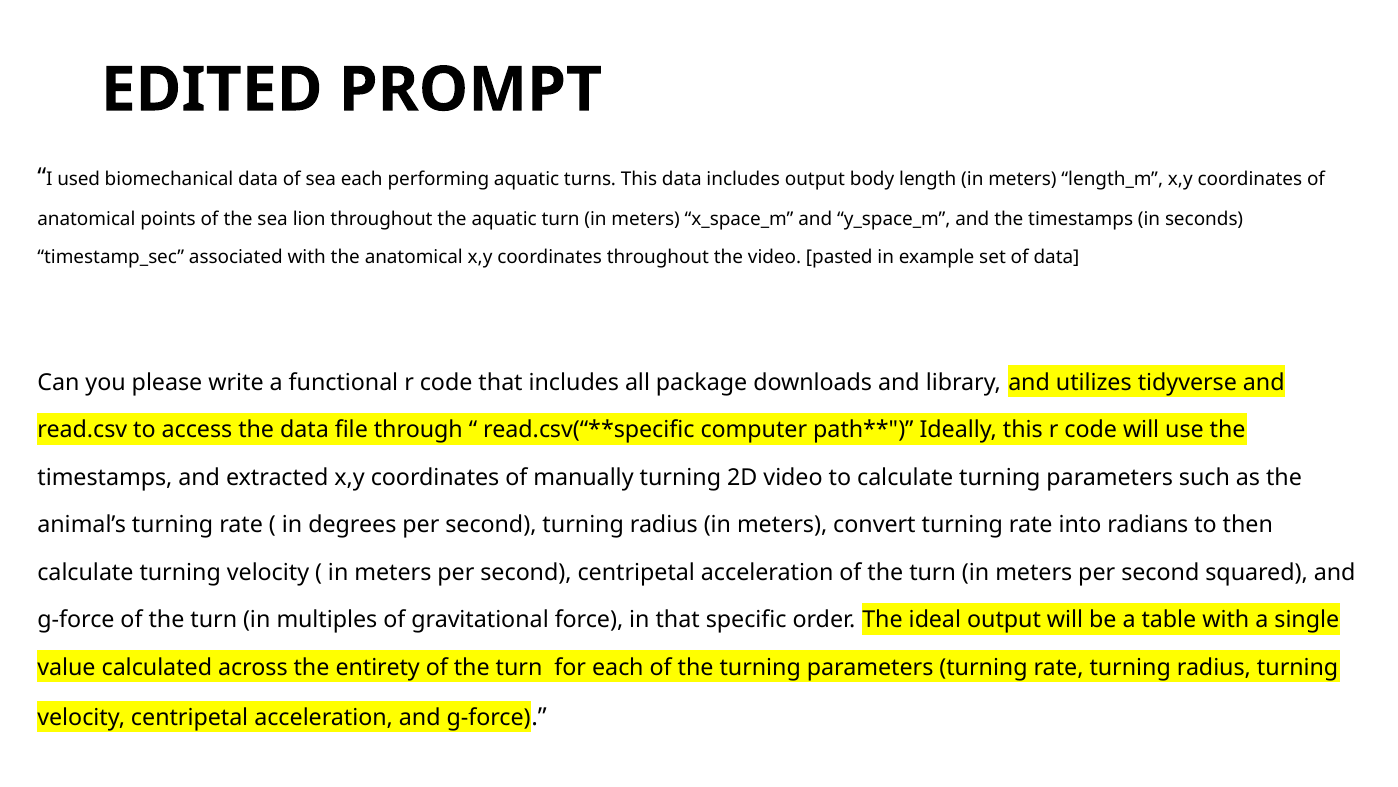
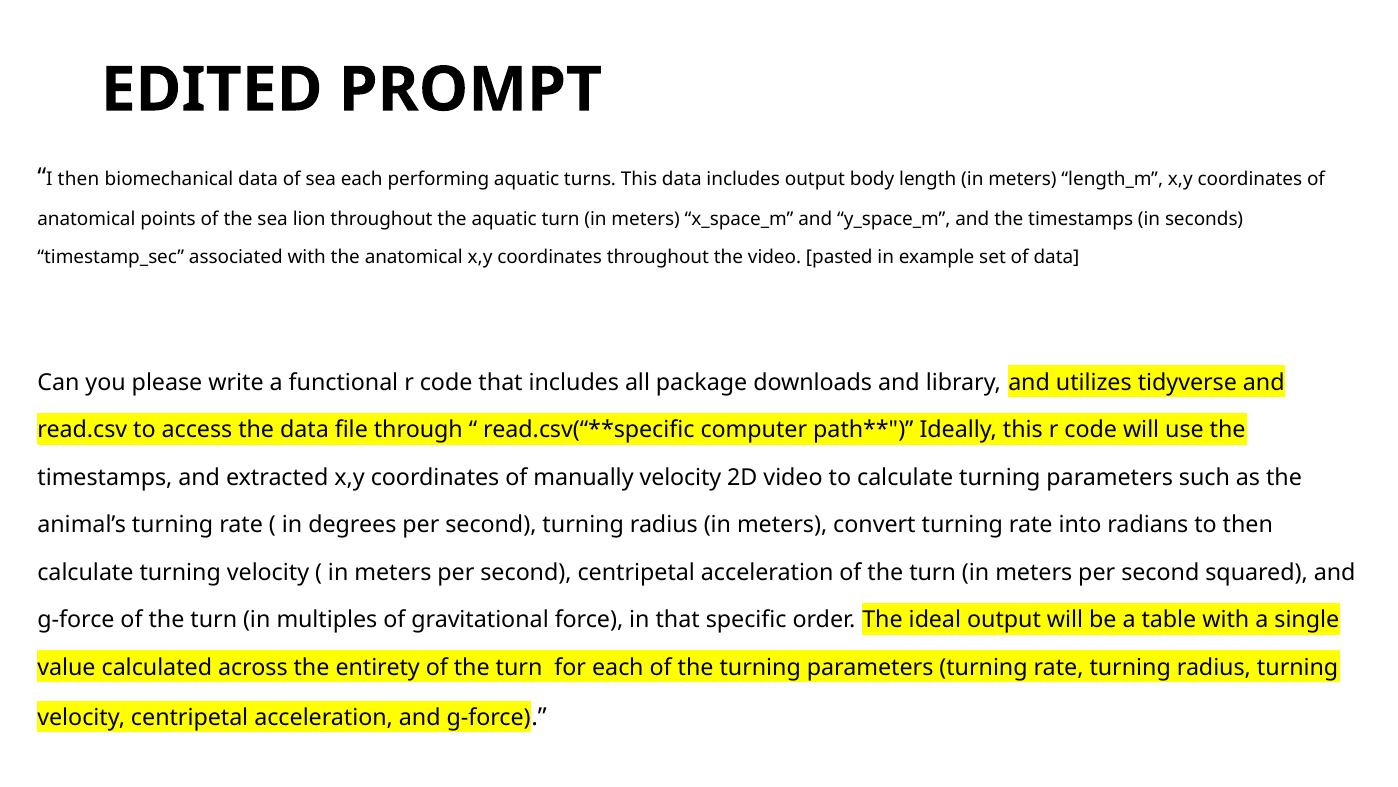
I used: used -> then
manually turning: turning -> velocity
